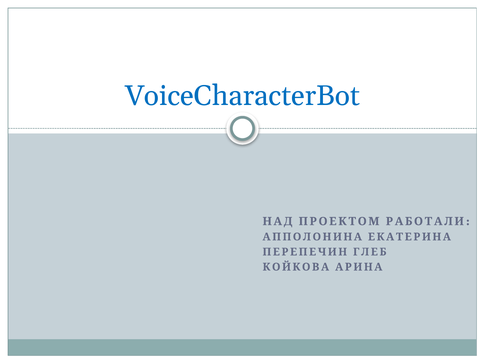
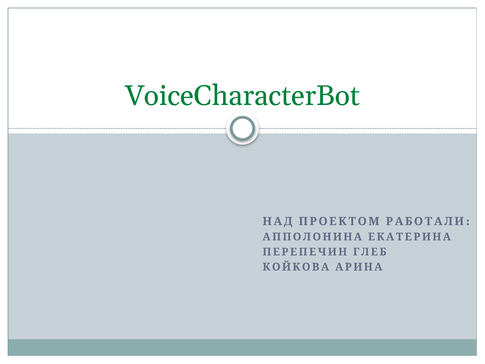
VoiceCharacterBot colour: blue -> green
